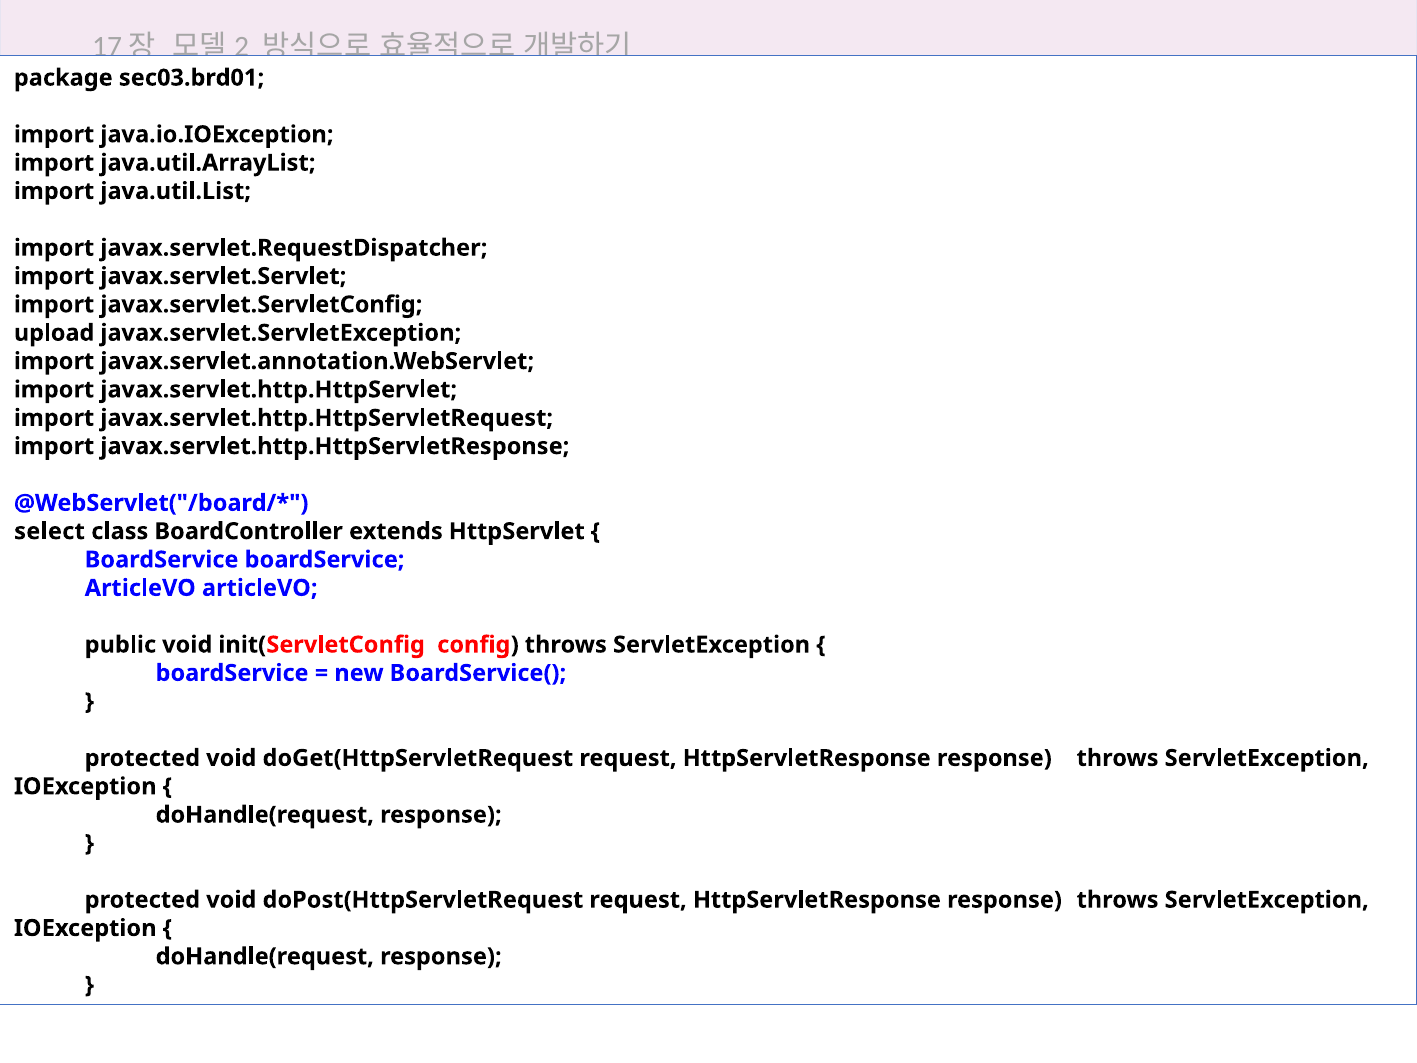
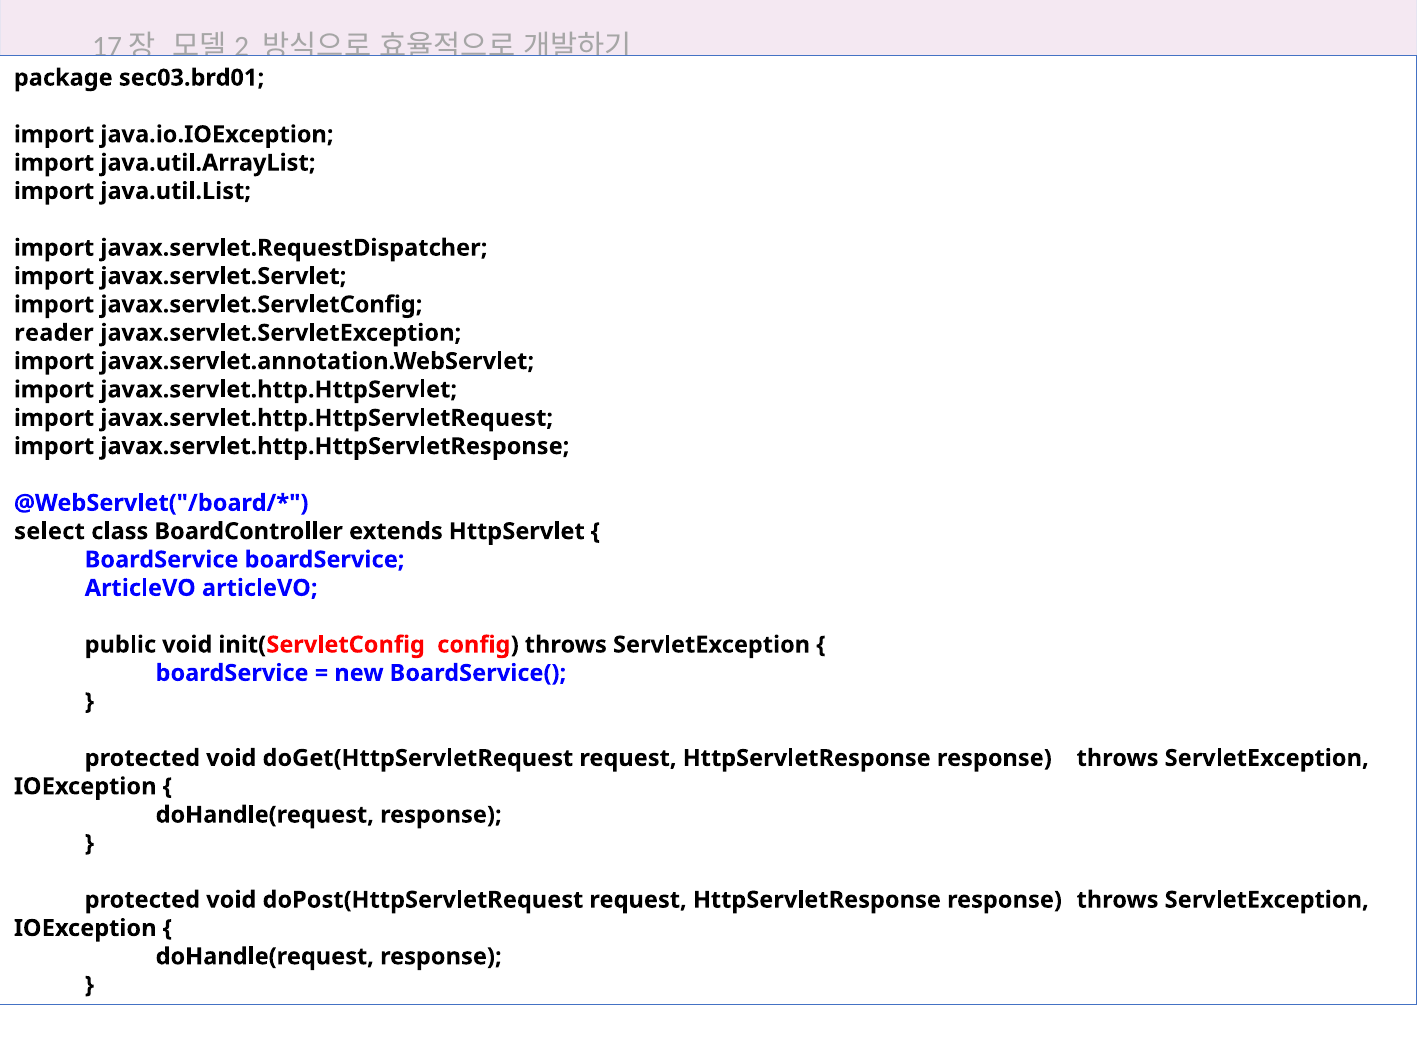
upload: upload -> reader
